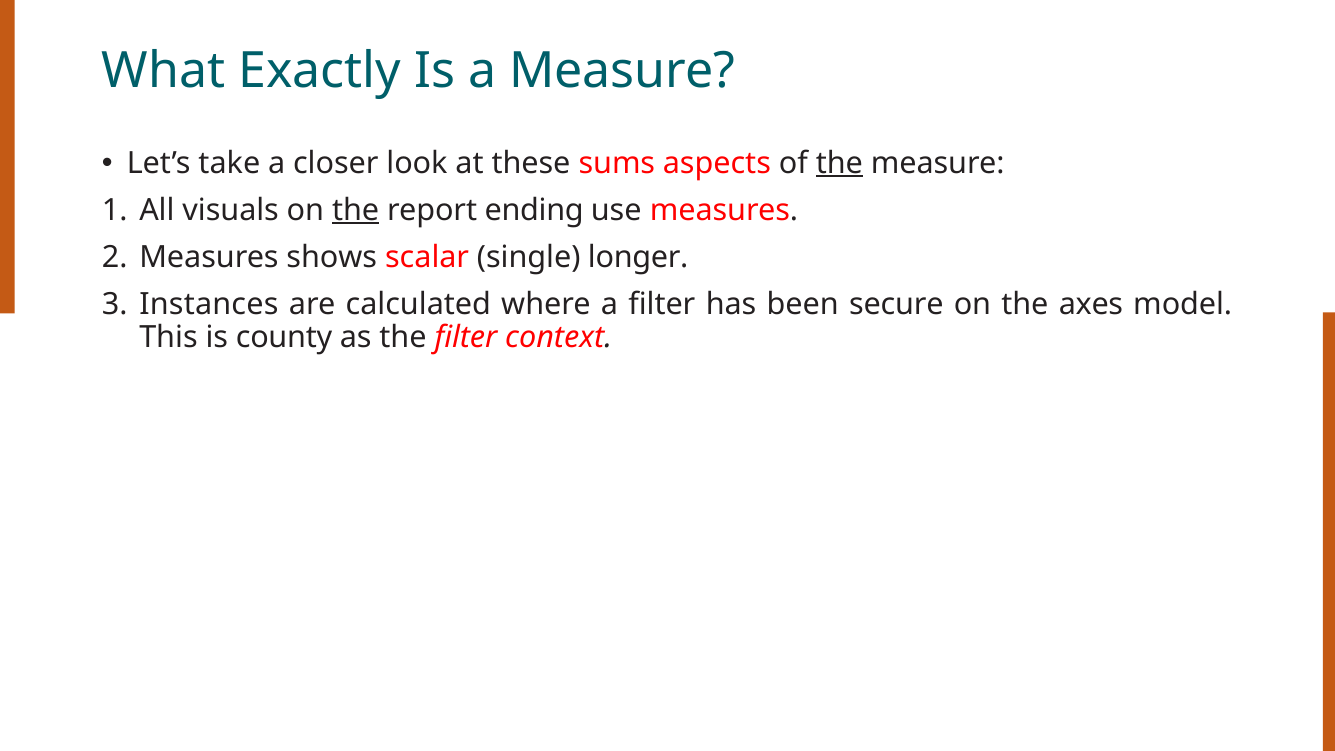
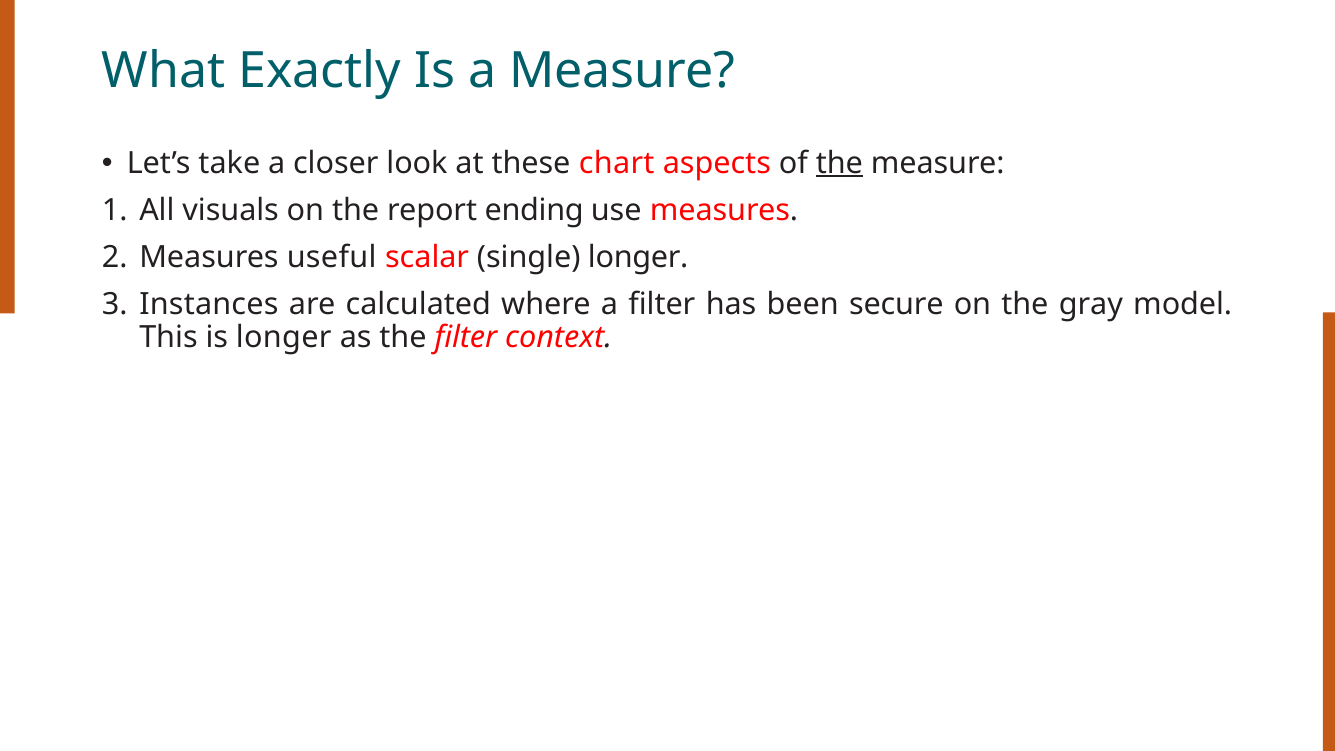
sums: sums -> chart
the at (356, 210) underline: present -> none
shows: shows -> useful
axes: axes -> gray
is county: county -> longer
